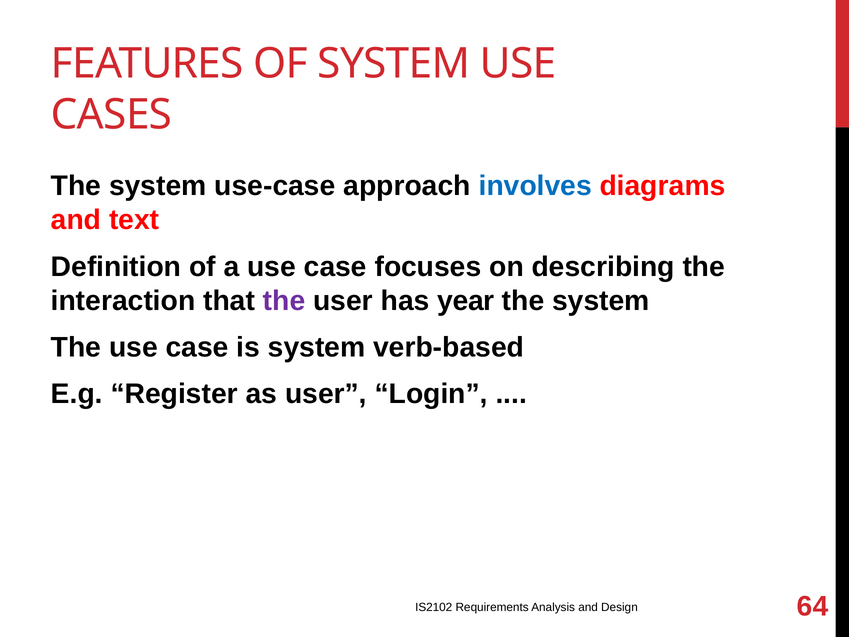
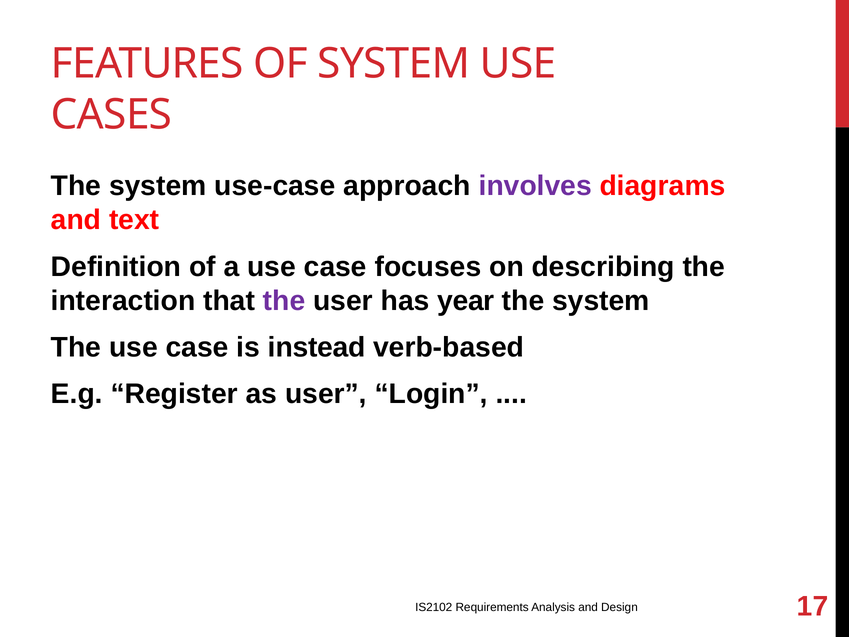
involves colour: blue -> purple
is system: system -> instead
64: 64 -> 17
